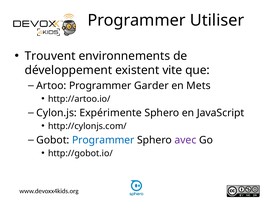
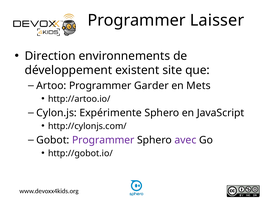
Utiliser: Utiliser -> Laisser
Trouvent: Trouvent -> Direction
vite: vite -> site
Programmer at (103, 140) colour: blue -> purple
